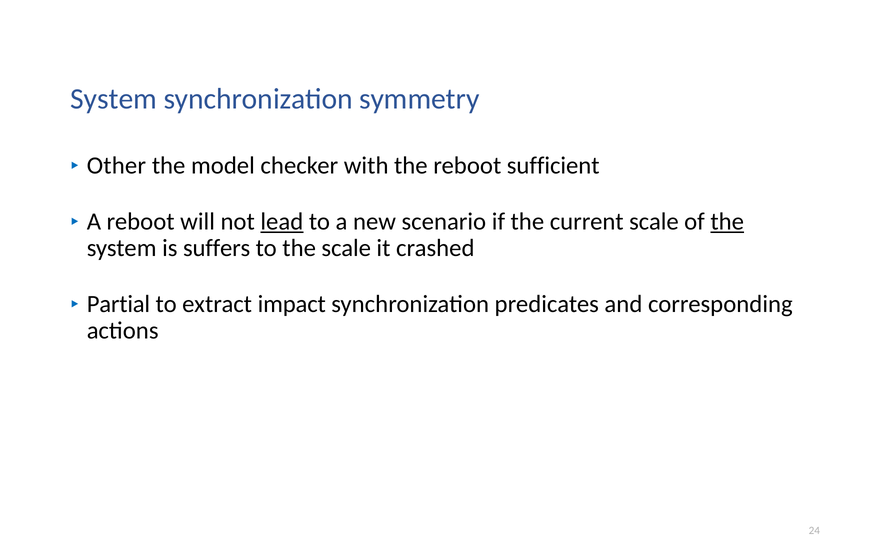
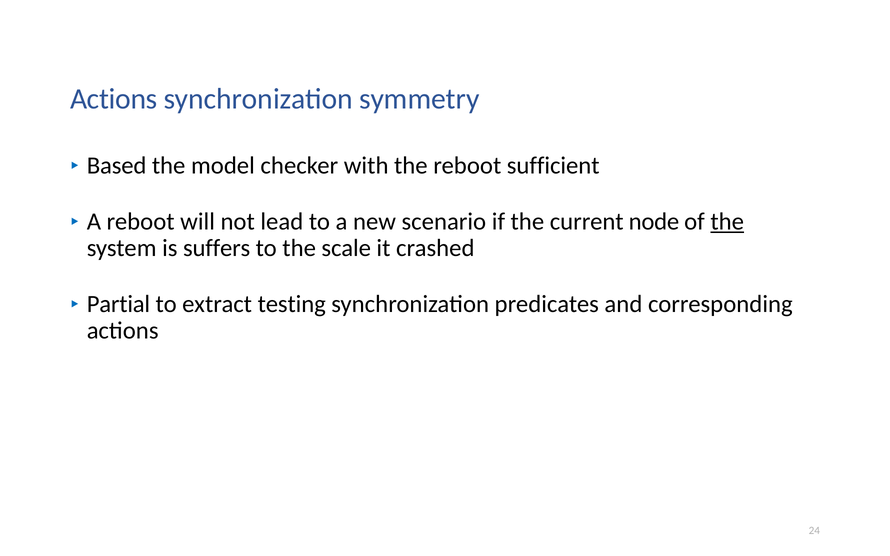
System at (114, 99): System -> Actions
Other: Other -> Based
lead underline: present -> none
current scale: scale -> node
impact: impact -> testing
